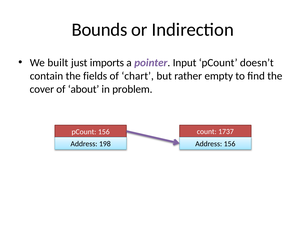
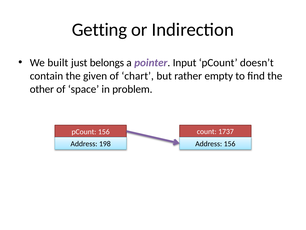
Bounds: Bounds -> Getting
imports: imports -> belongs
fields: fields -> given
cover: cover -> other
about: about -> space
